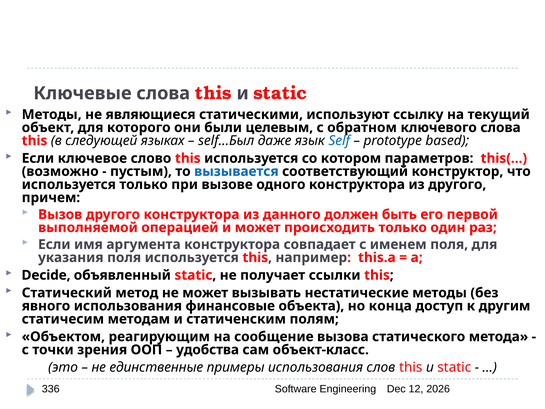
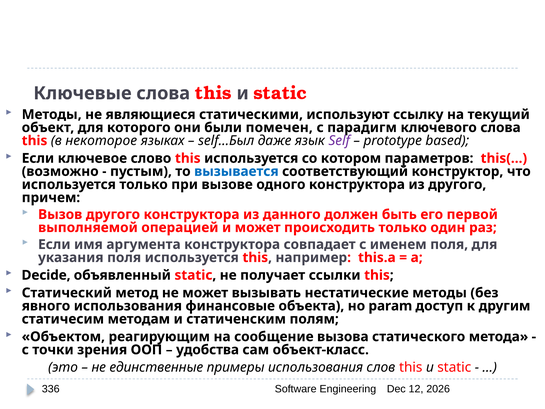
целевым: целевым -> помечен
обратном: обратном -> парадигм
следующей: следующей -> некоторое
Self colour: blue -> purple
конца: конца -> param
